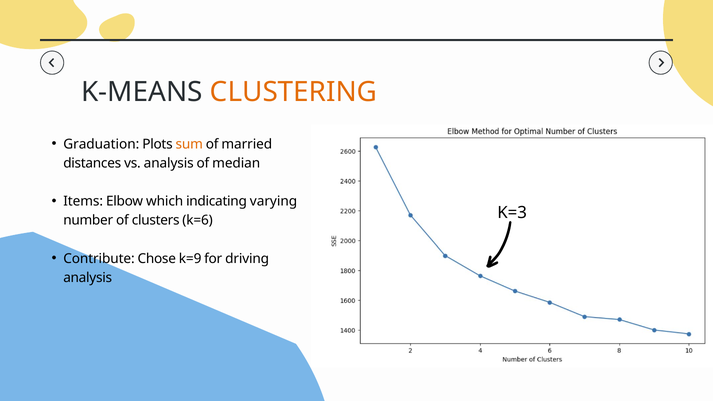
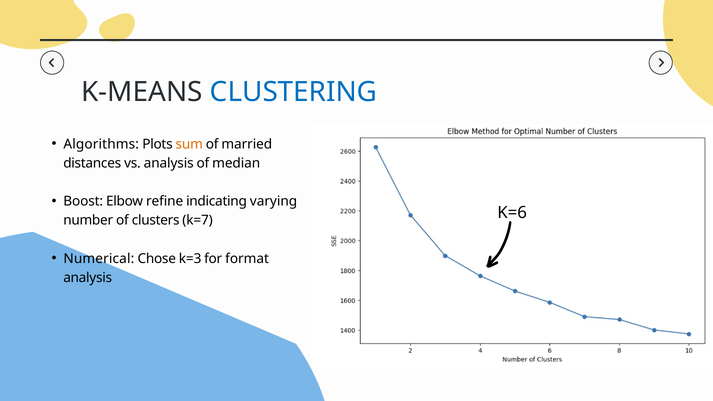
CLUSTERING colour: orange -> blue
Graduation: Graduation -> Algorithms
Items: Items -> Boost
which: which -> refine
K=3: K=3 -> K=6
k=6: k=6 -> k=7
Contribute: Contribute -> Numerical
k=9: k=9 -> k=3
driving: driving -> format
